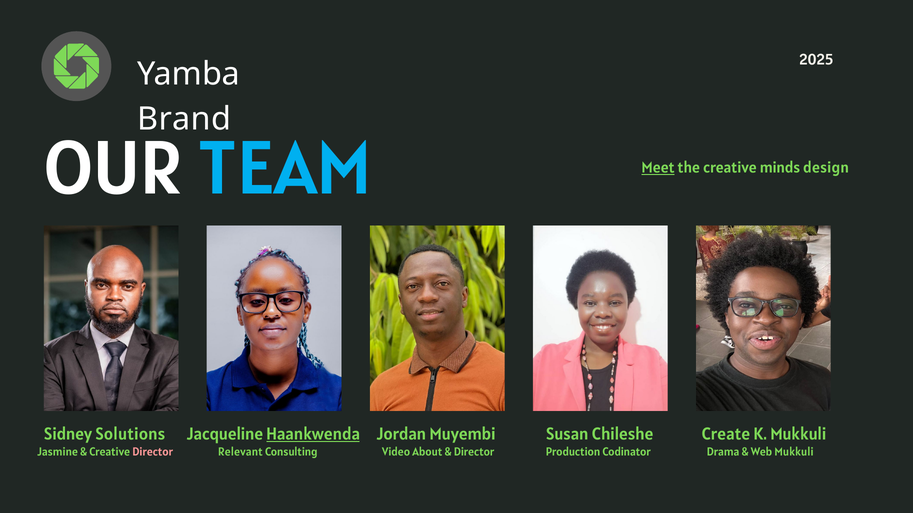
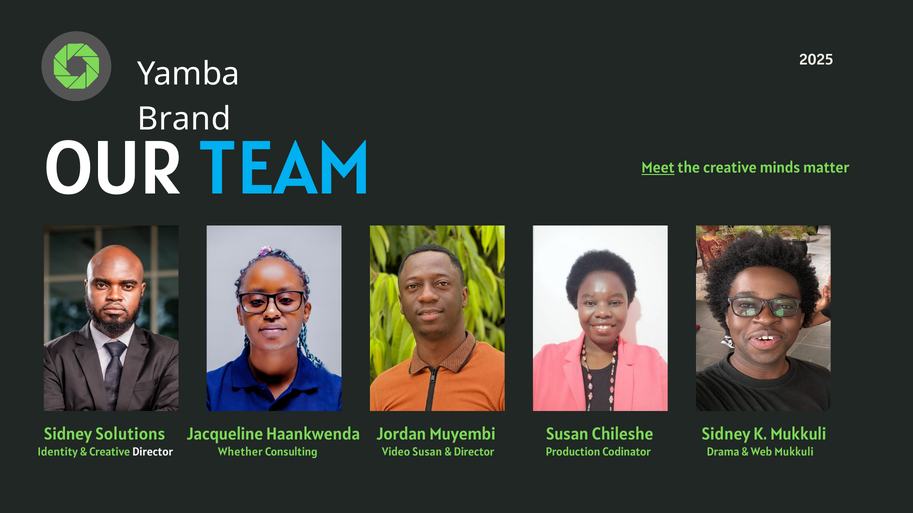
design: design -> matter
Haankwenda underline: present -> none
Muyembi Create: Create -> Sidney
Jasmine: Jasmine -> Identity
Director at (153, 453) colour: pink -> white
Relevant: Relevant -> Whether
Video About: About -> Susan
